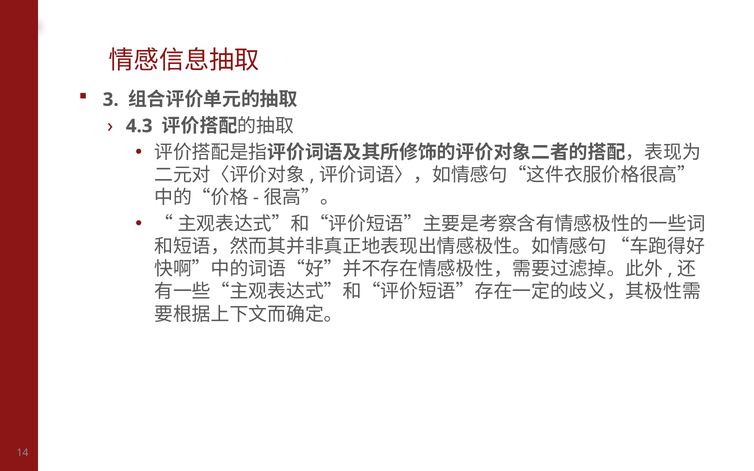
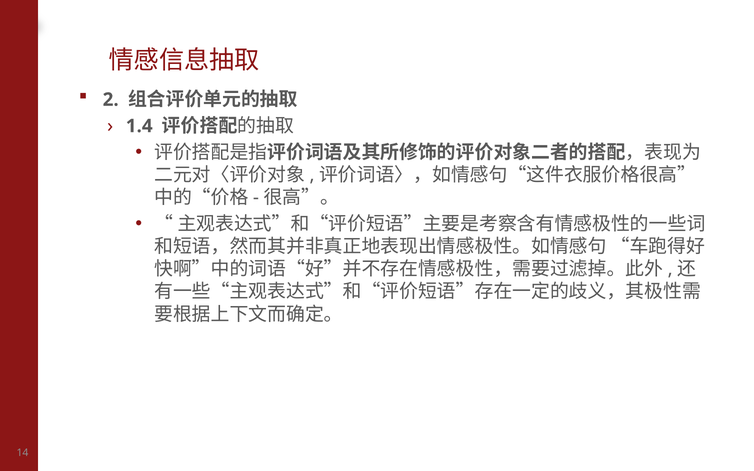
3: 3 -> 2
4.3: 4.3 -> 1.4
